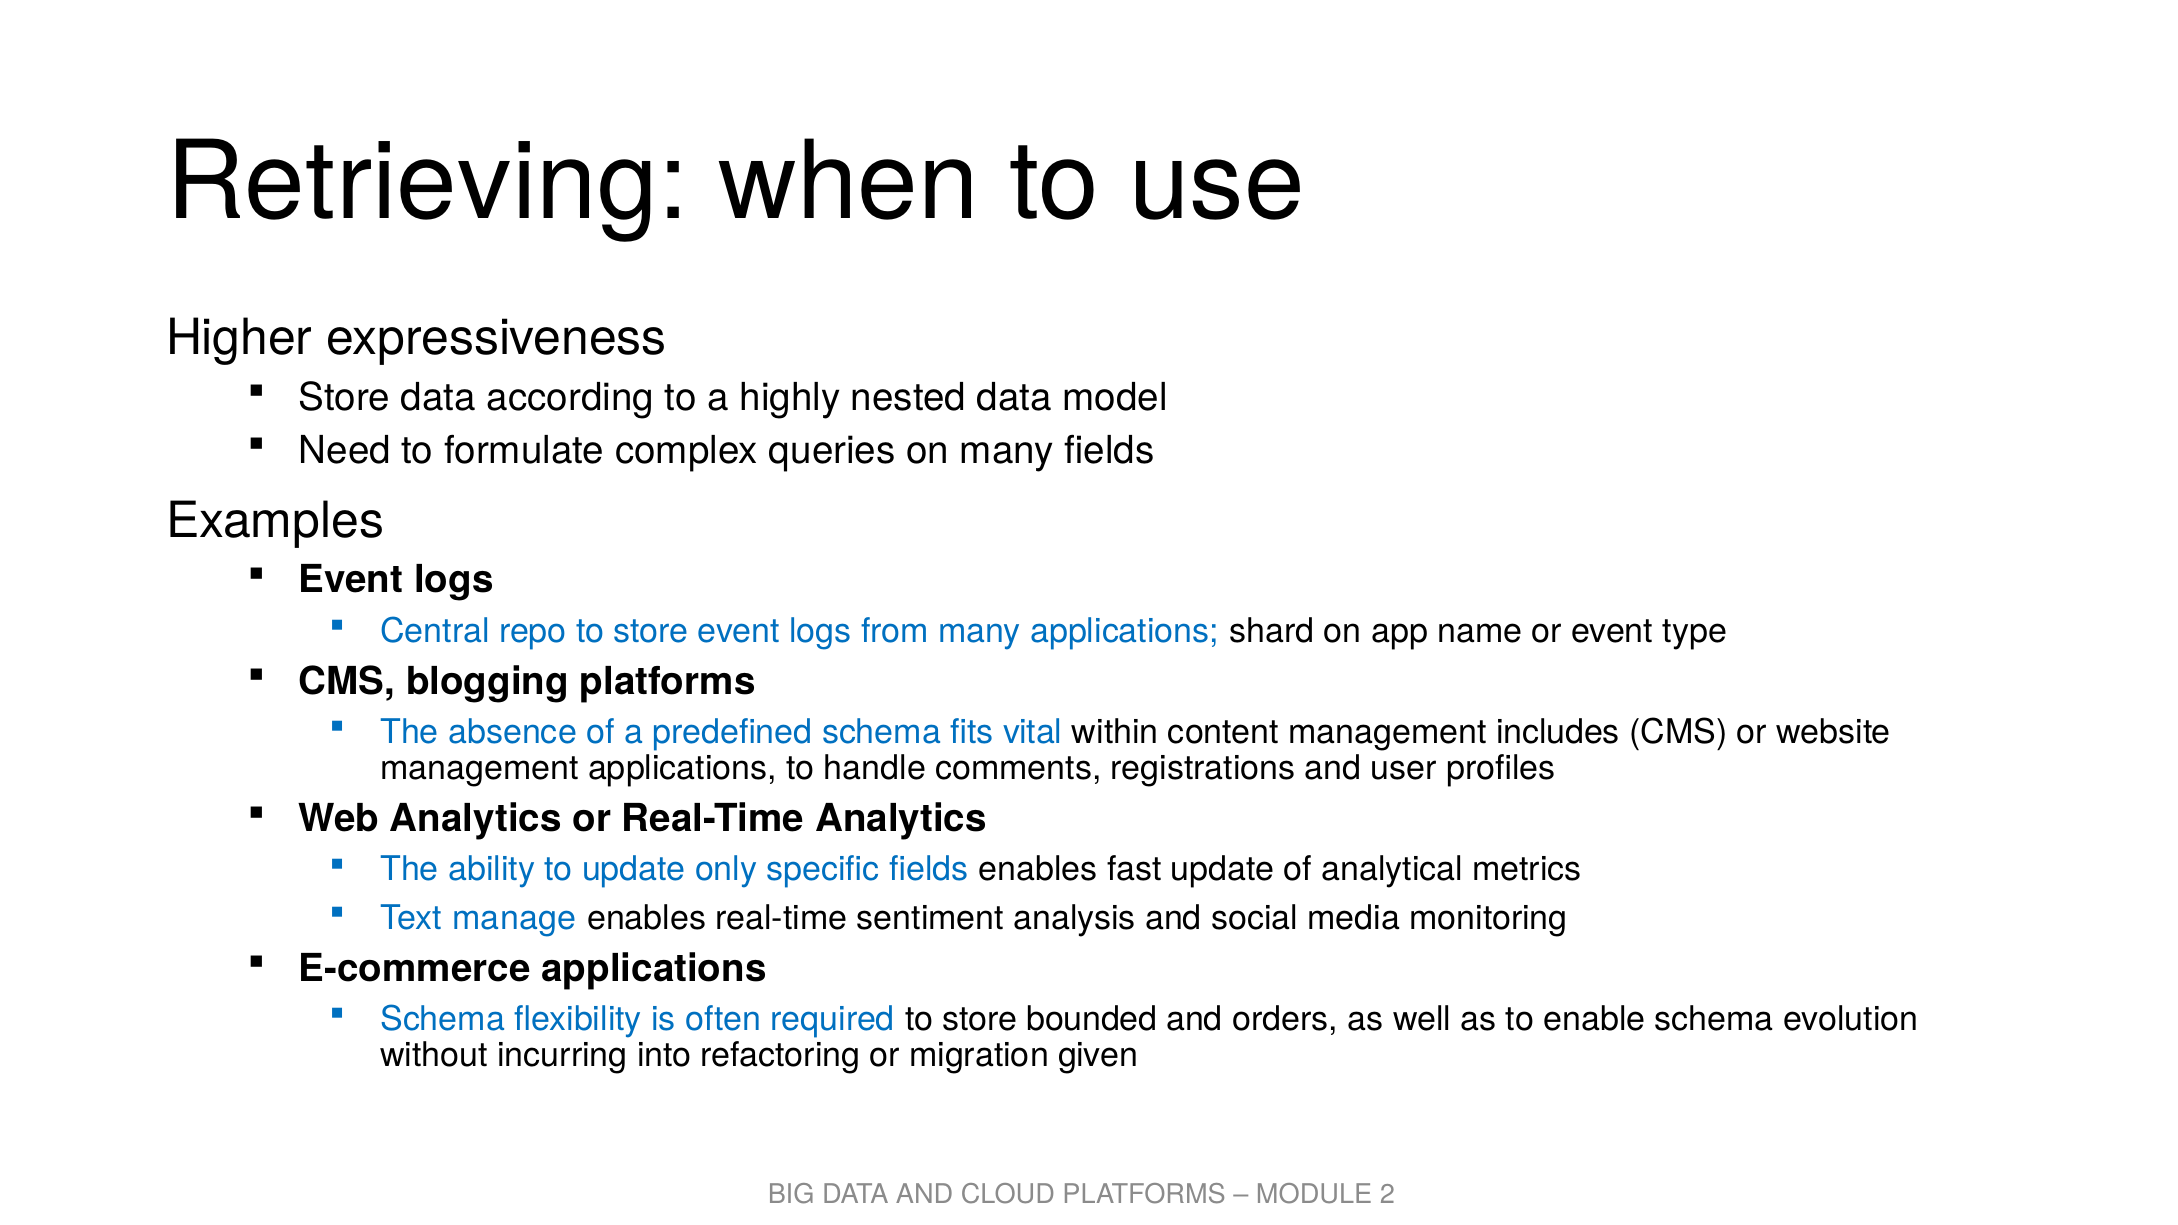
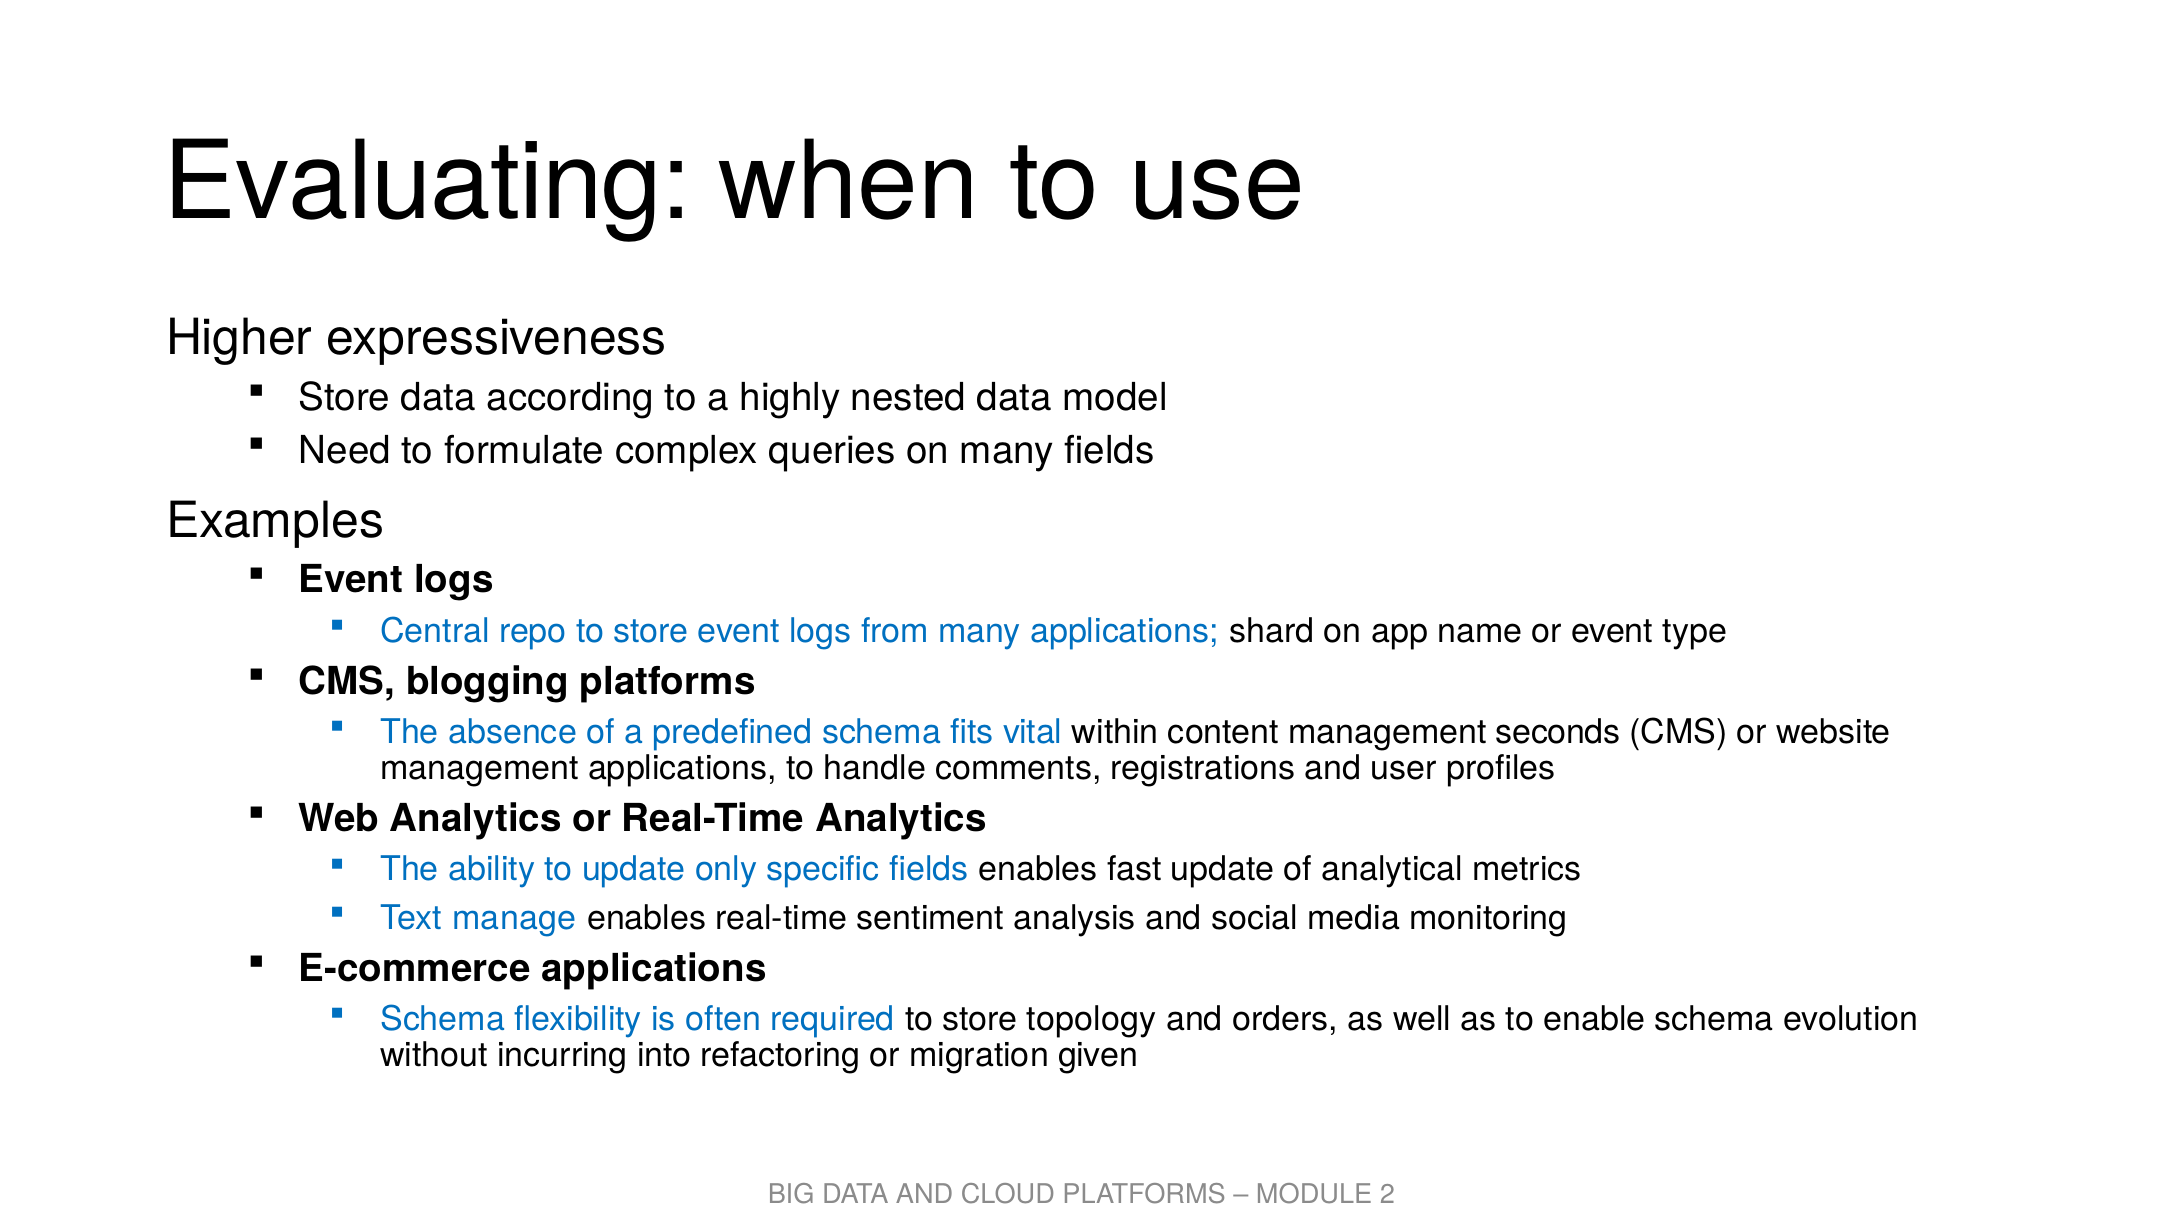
Retrieving: Retrieving -> Evaluating
includes: includes -> seconds
bounded: bounded -> topology
